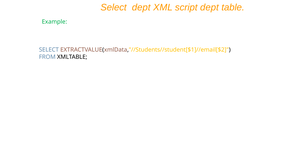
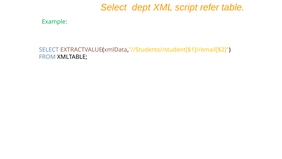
script dept: dept -> refer
